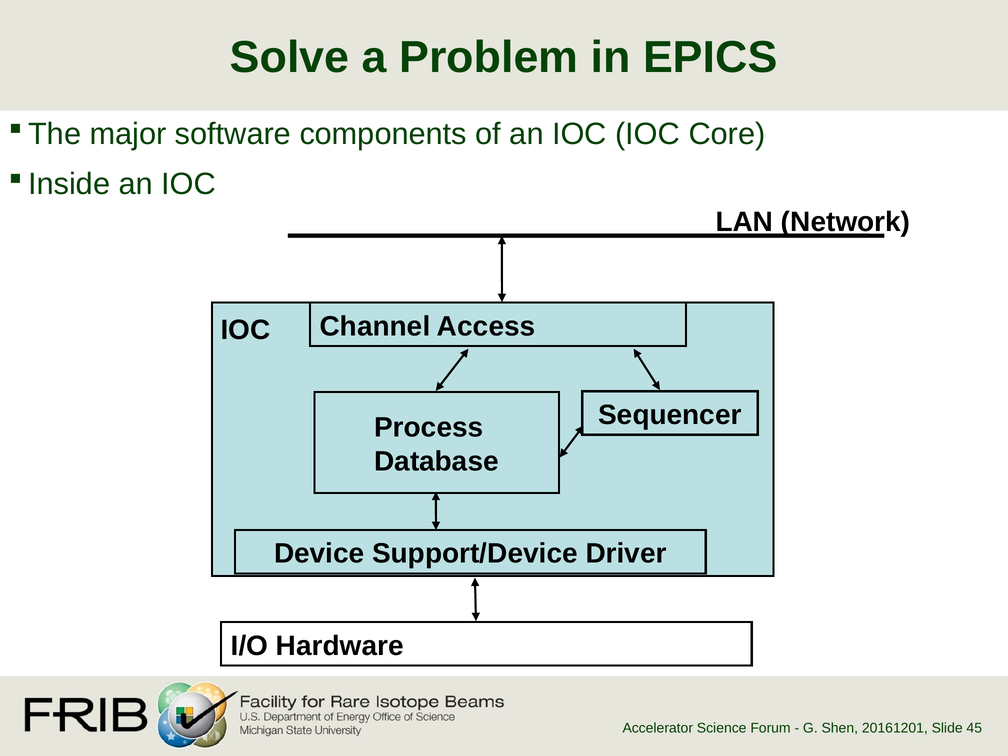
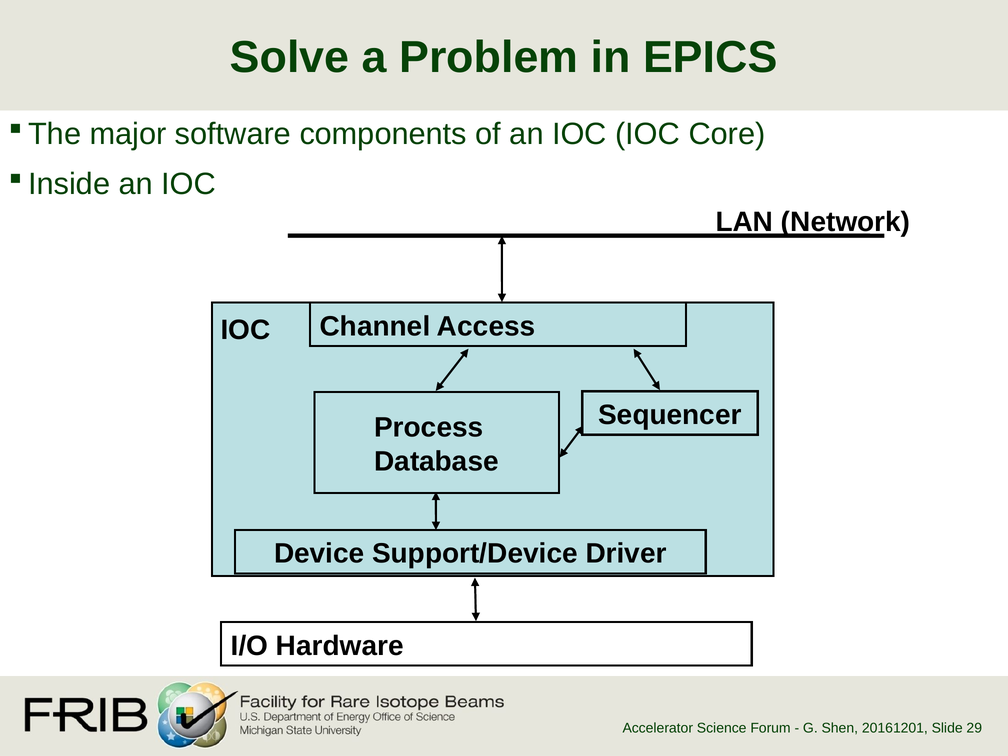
45: 45 -> 29
